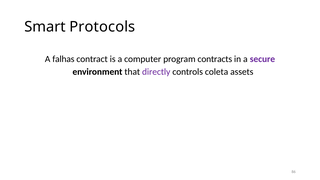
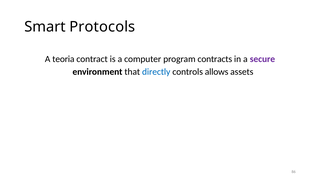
falhas: falhas -> teoria
directly colour: purple -> blue
coleta: coleta -> allows
